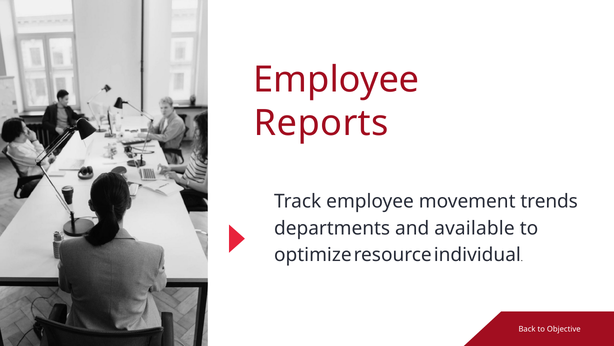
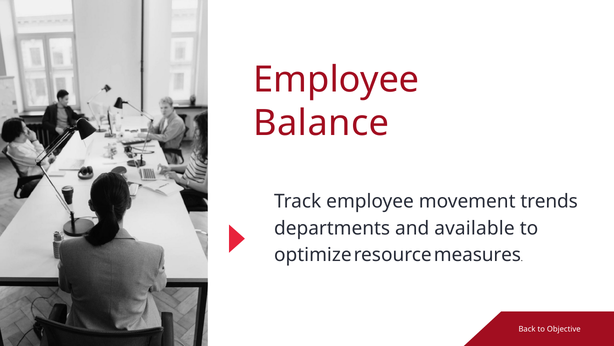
Reports: Reports -> Balance
individual: individual -> measures
